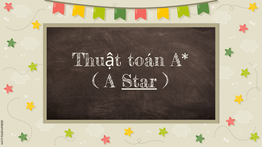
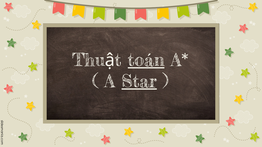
toán underline: none -> present
